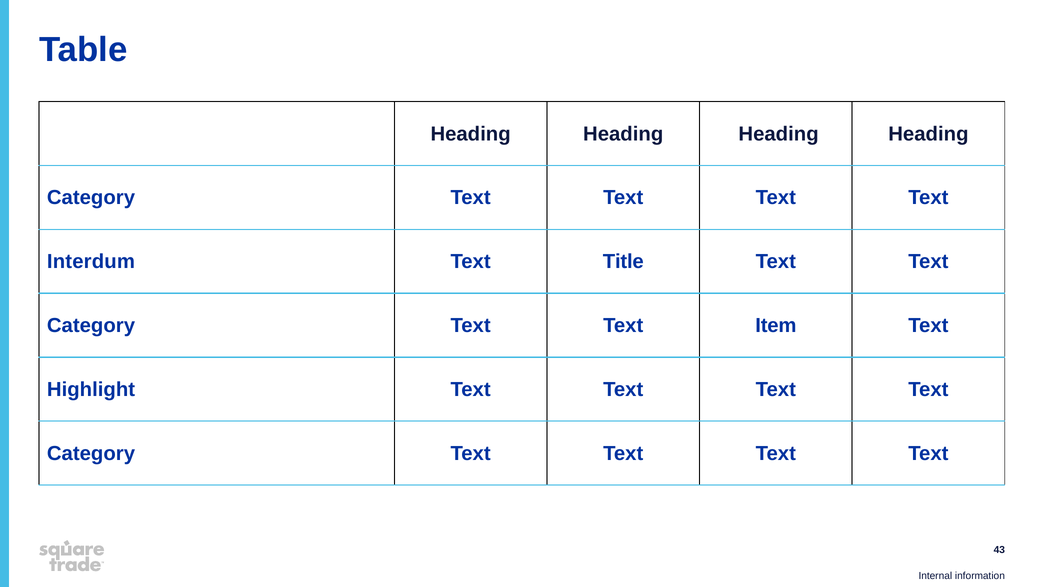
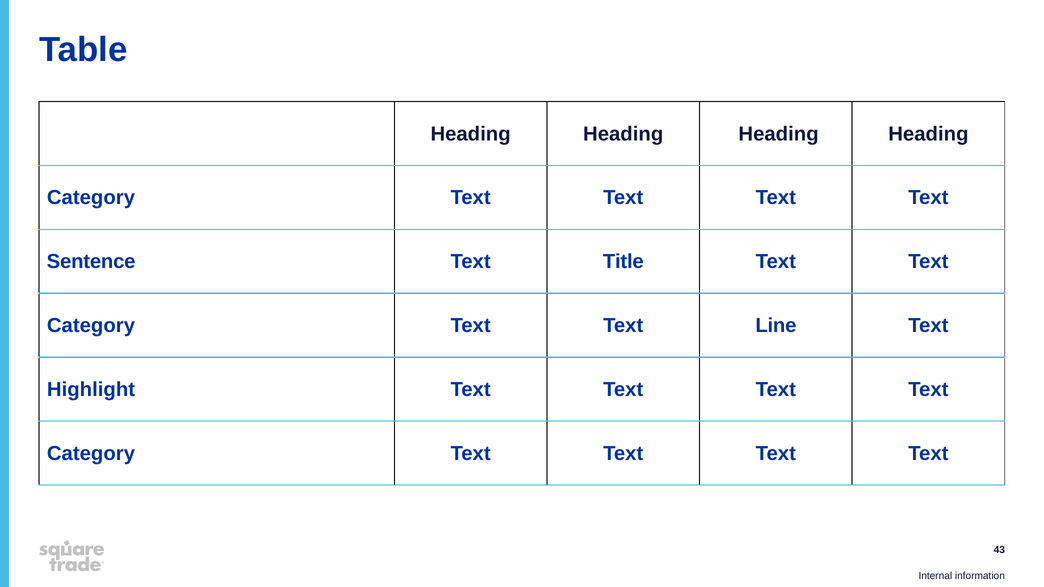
Interdum: Interdum -> Sentence
Item: Item -> Line
